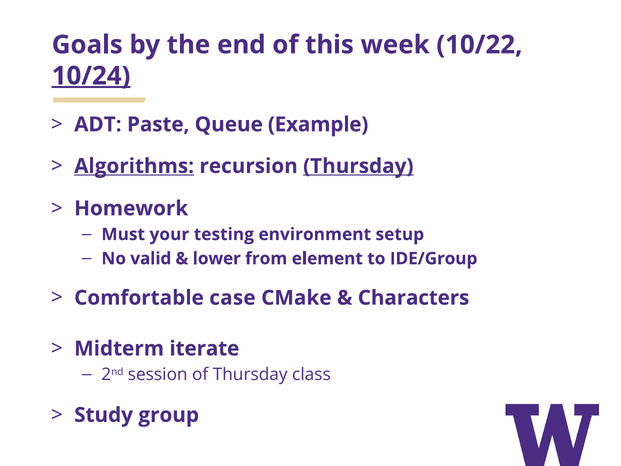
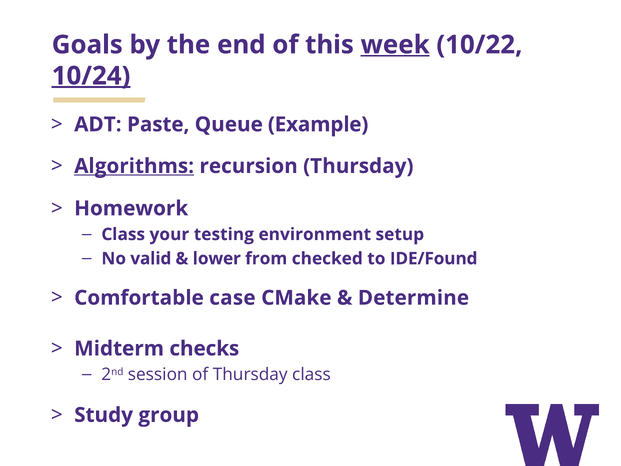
week underline: none -> present
Thursday at (358, 166) underline: present -> none
Must at (123, 234): Must -> Class
element: element -> checked
IDE/Group: IDE/Group -> IDE/Found
Characters: Characters -> Determine
iterate: iterate -> checks
